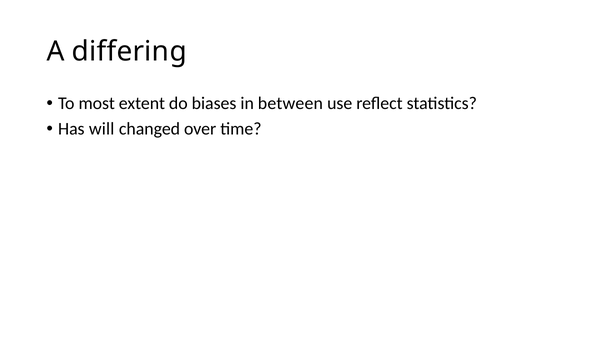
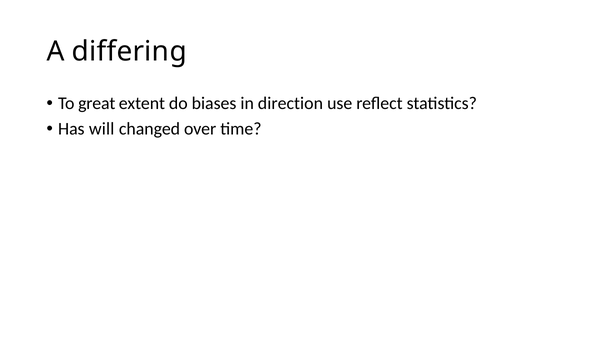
most: most -> great
between: between -> direction
